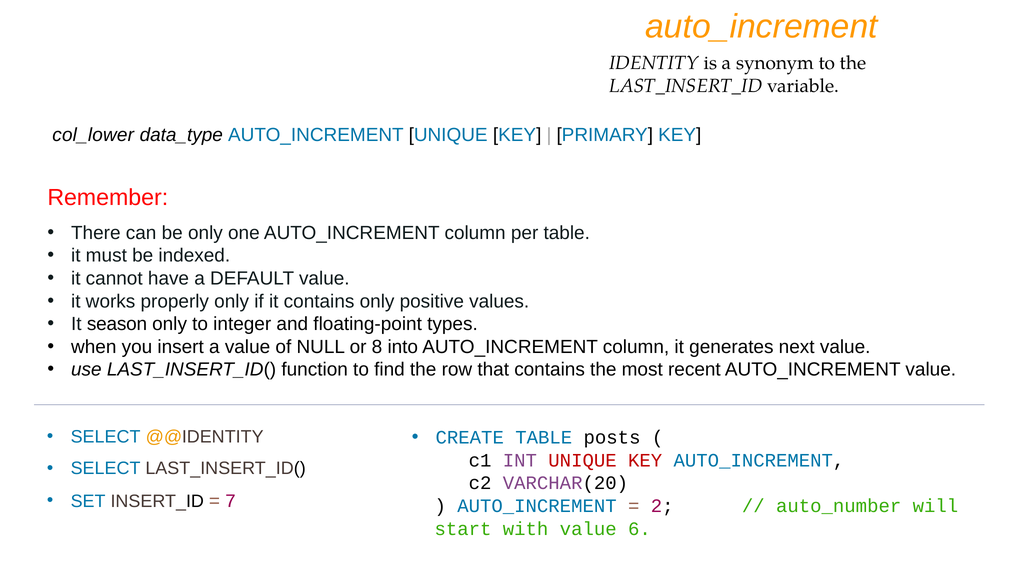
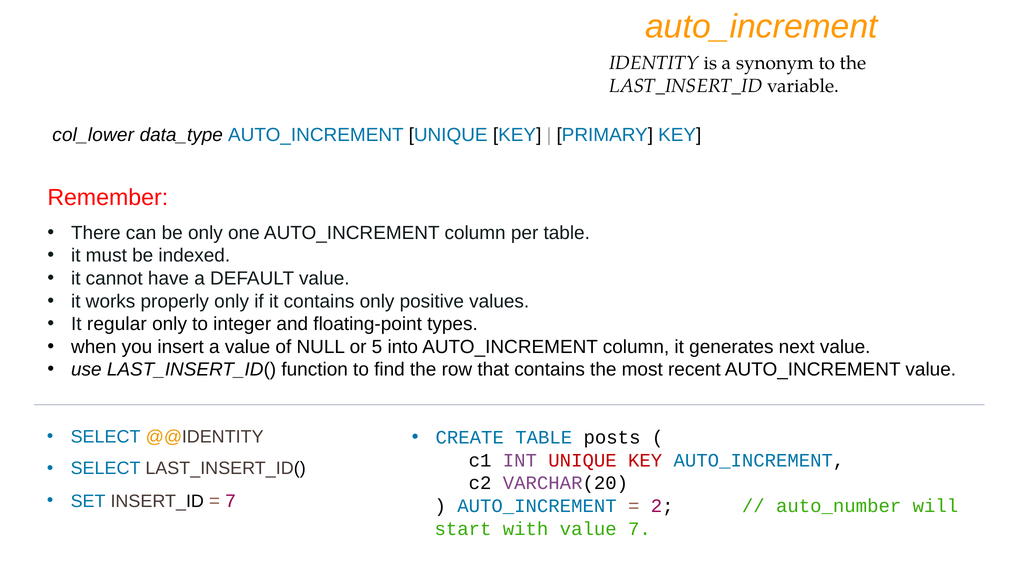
season: season -> regular
8: 8 -> 5
value 6: 6 -> 7
